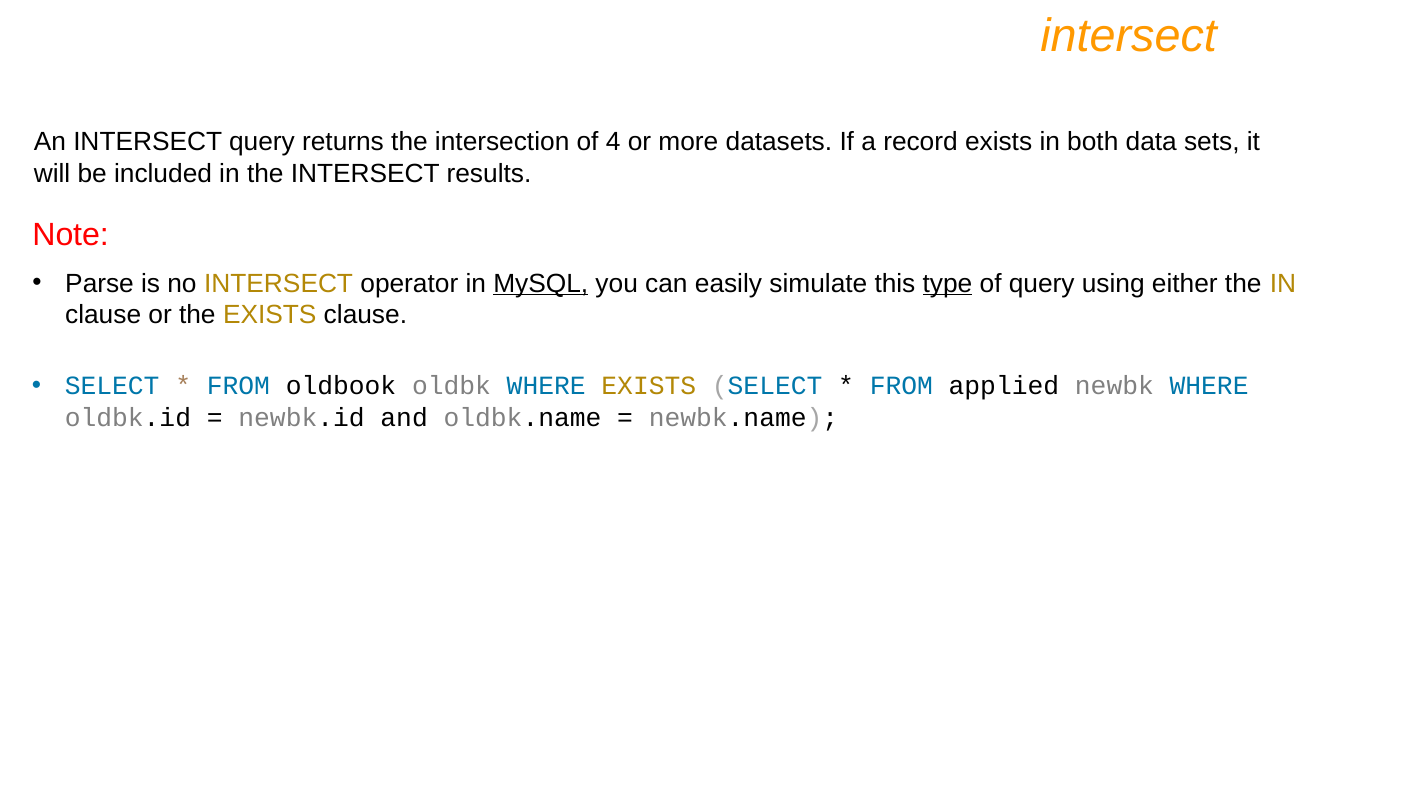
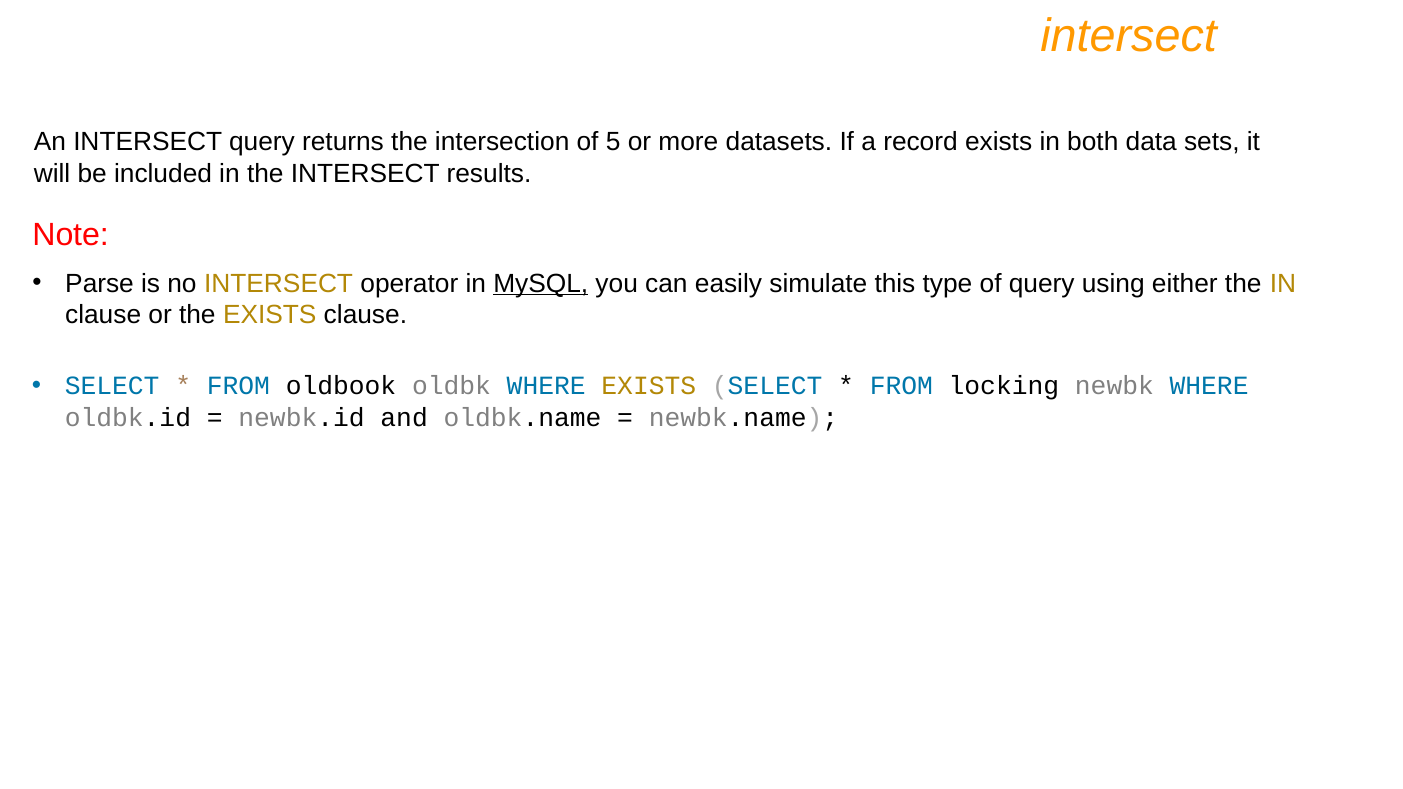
4: 4 -> 5
type underline: present -> none
applied: applied -> locking
